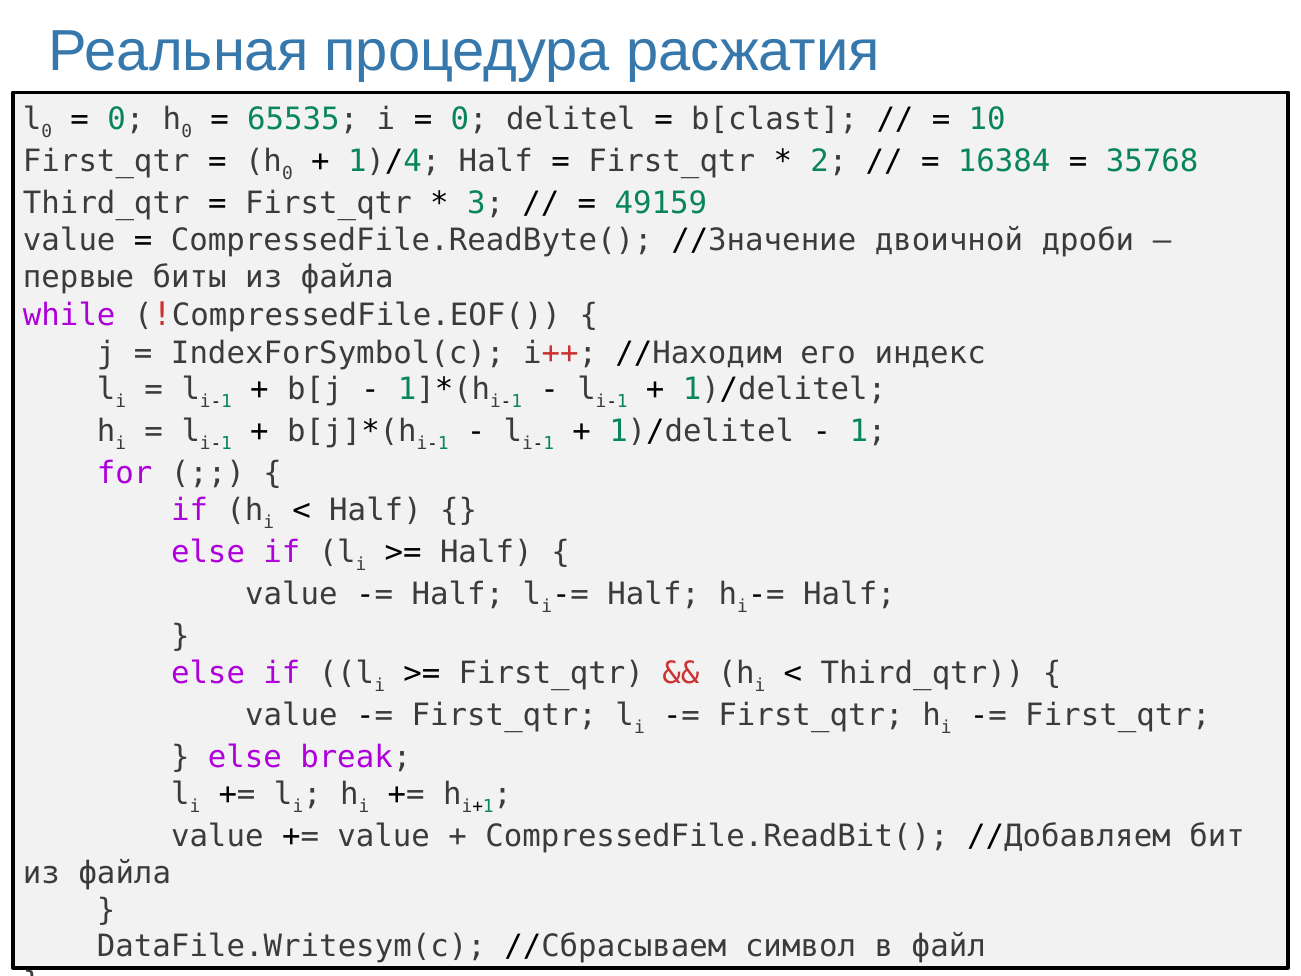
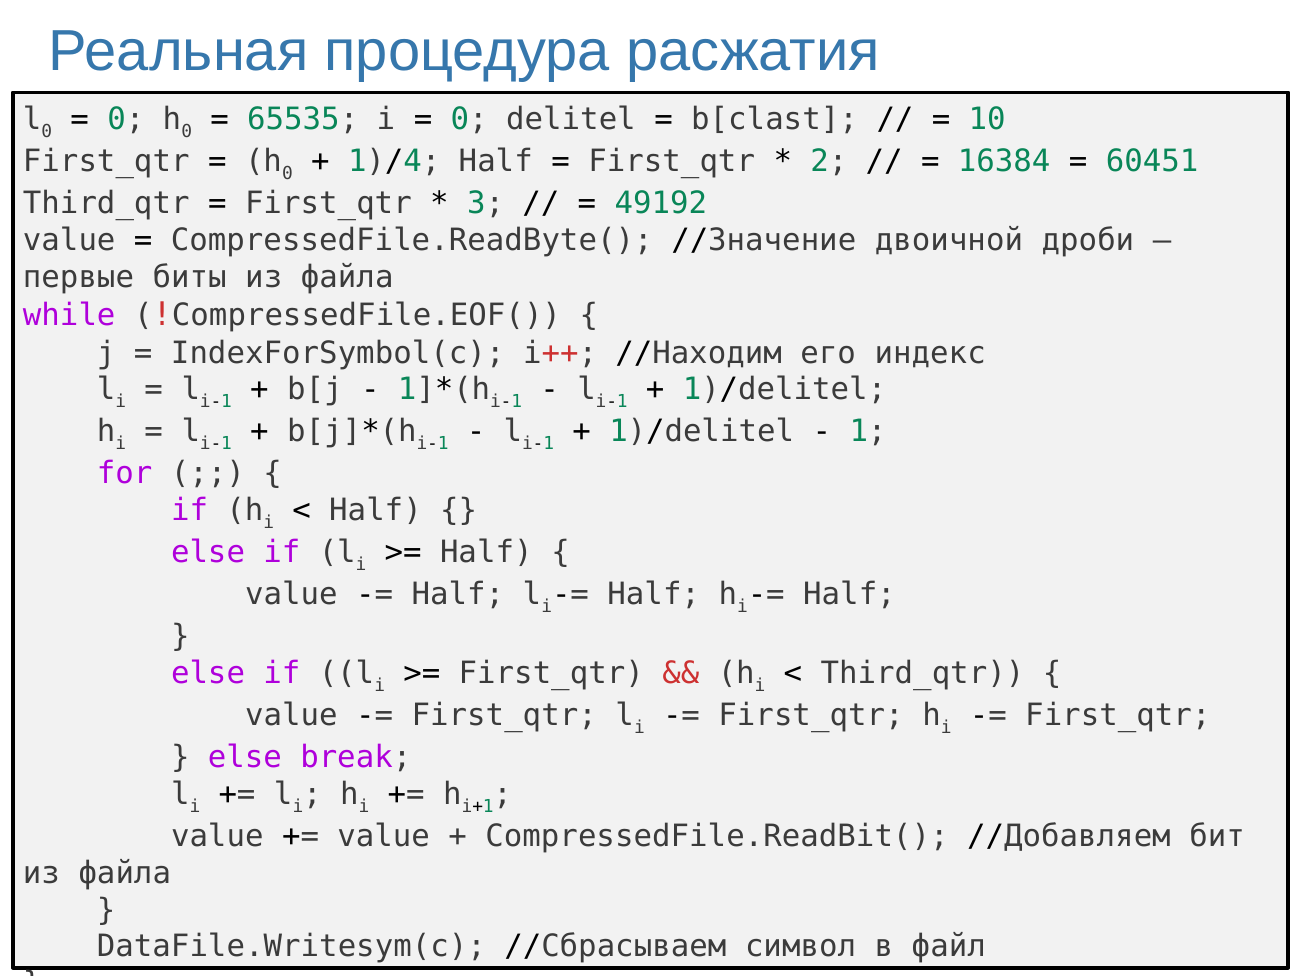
35768: 35768 -> 60451
49159: 49159 -> 49192
